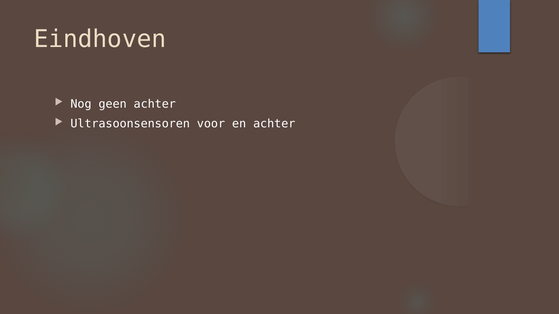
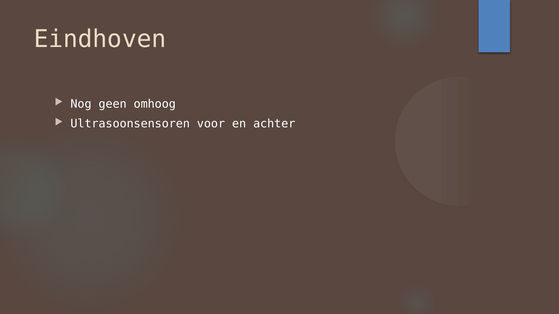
geen achter: achter -> omhoog
